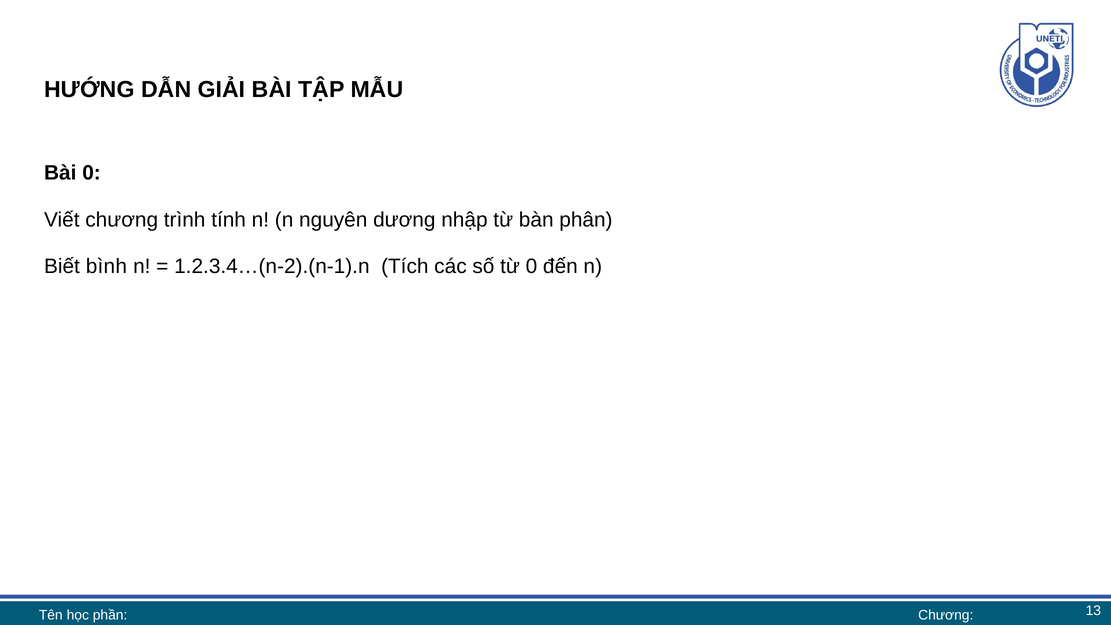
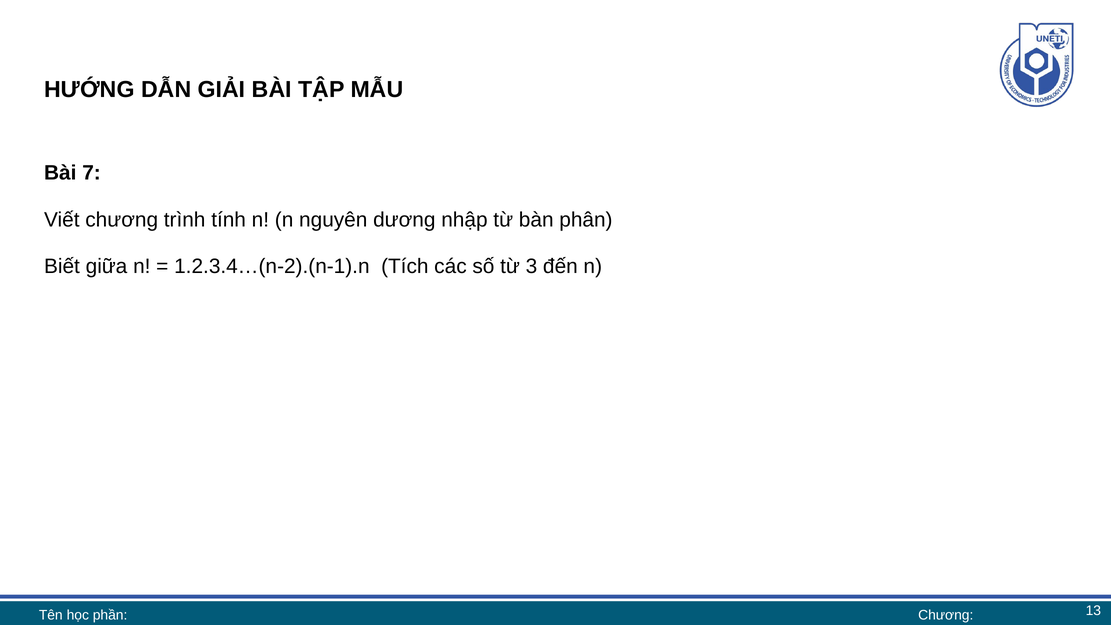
Bài 0: 0 -> 7
bình: bình -> giữa
từ 0: 0 -> 3
